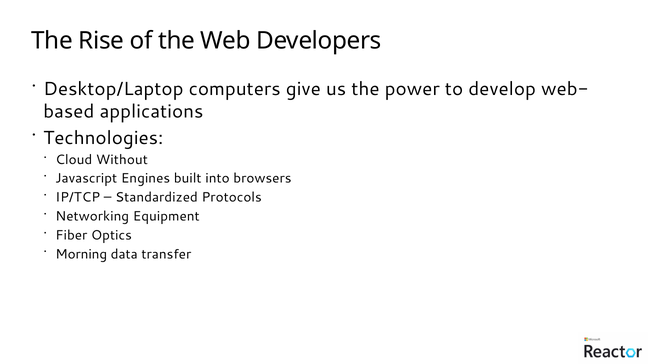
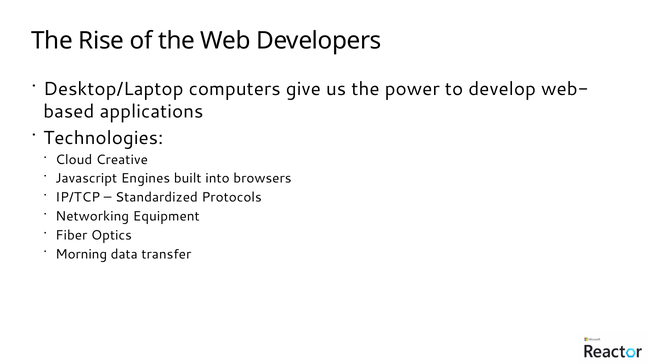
Without: Without -> Creative
